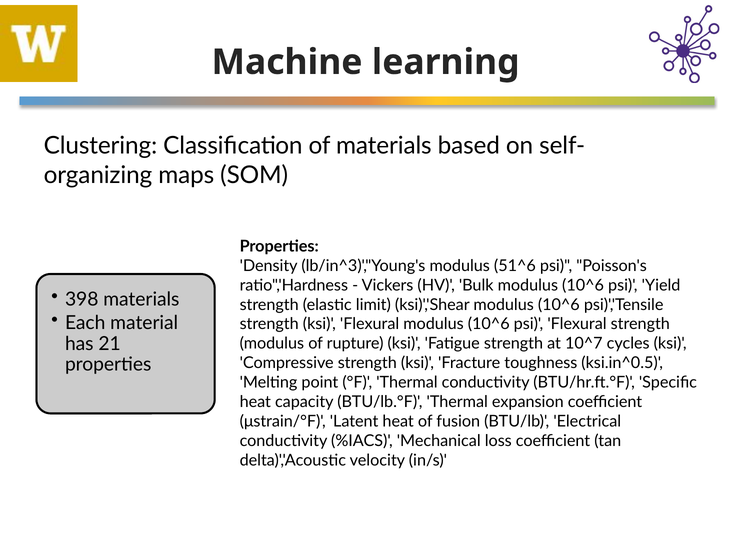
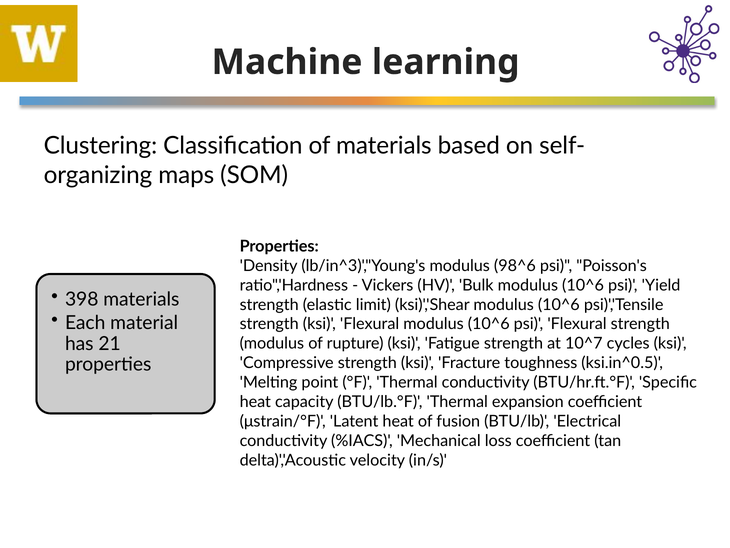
51^6: 51^6 -> 98^6
